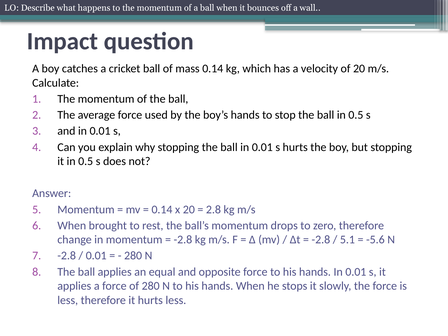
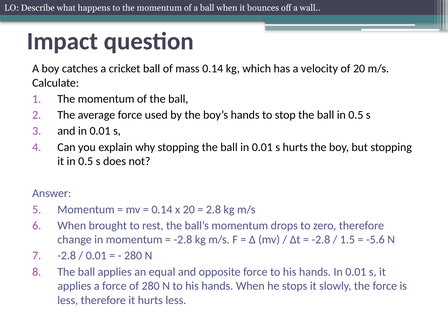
5.1: 5.1 -> 1.5
